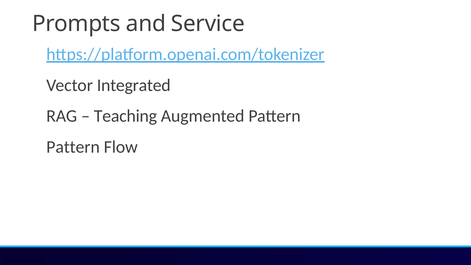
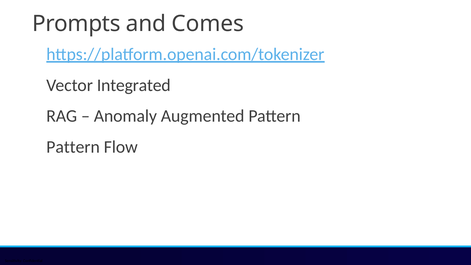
Service: Service -> Comes
Teaching: Teaching -> Anomaly
